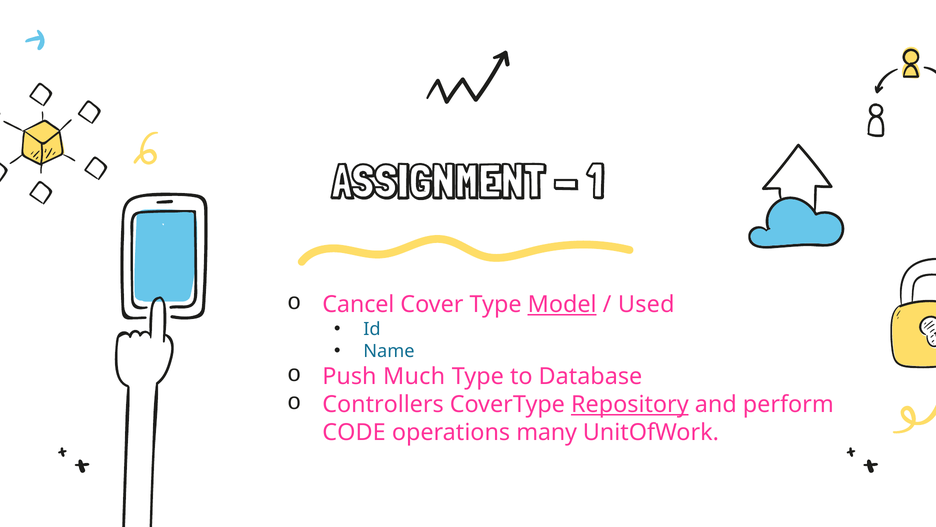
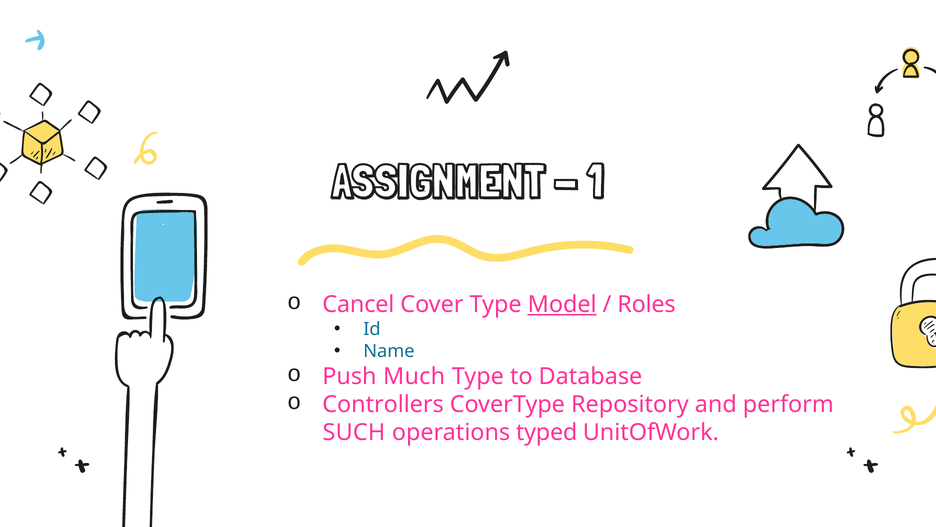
Used: Used -> Roles
Repository underline: present -> none
CODE: CODE -> SUCH
many: many -> typed
